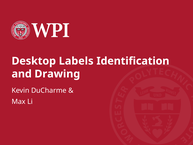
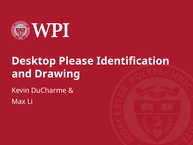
Labels: Labels -> Please
